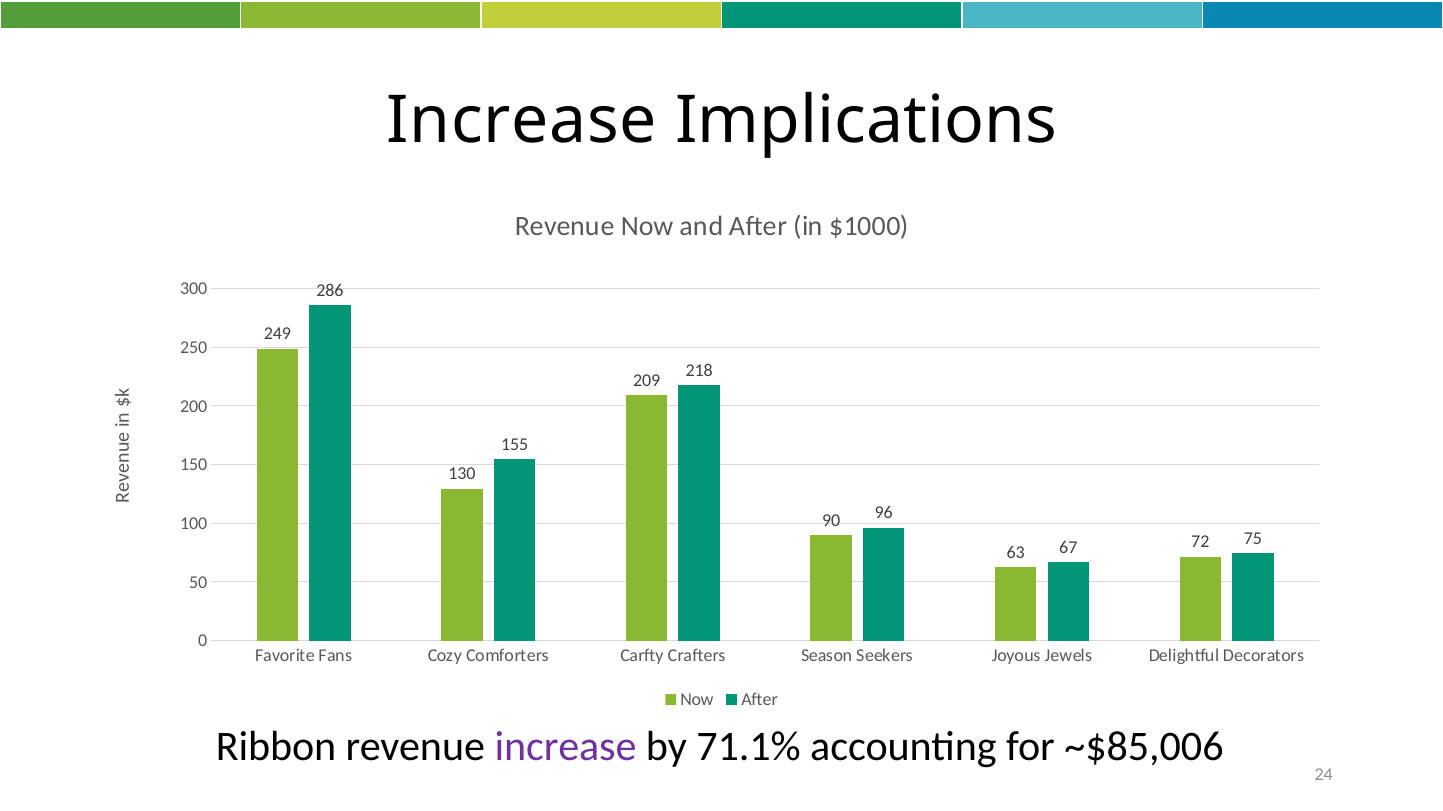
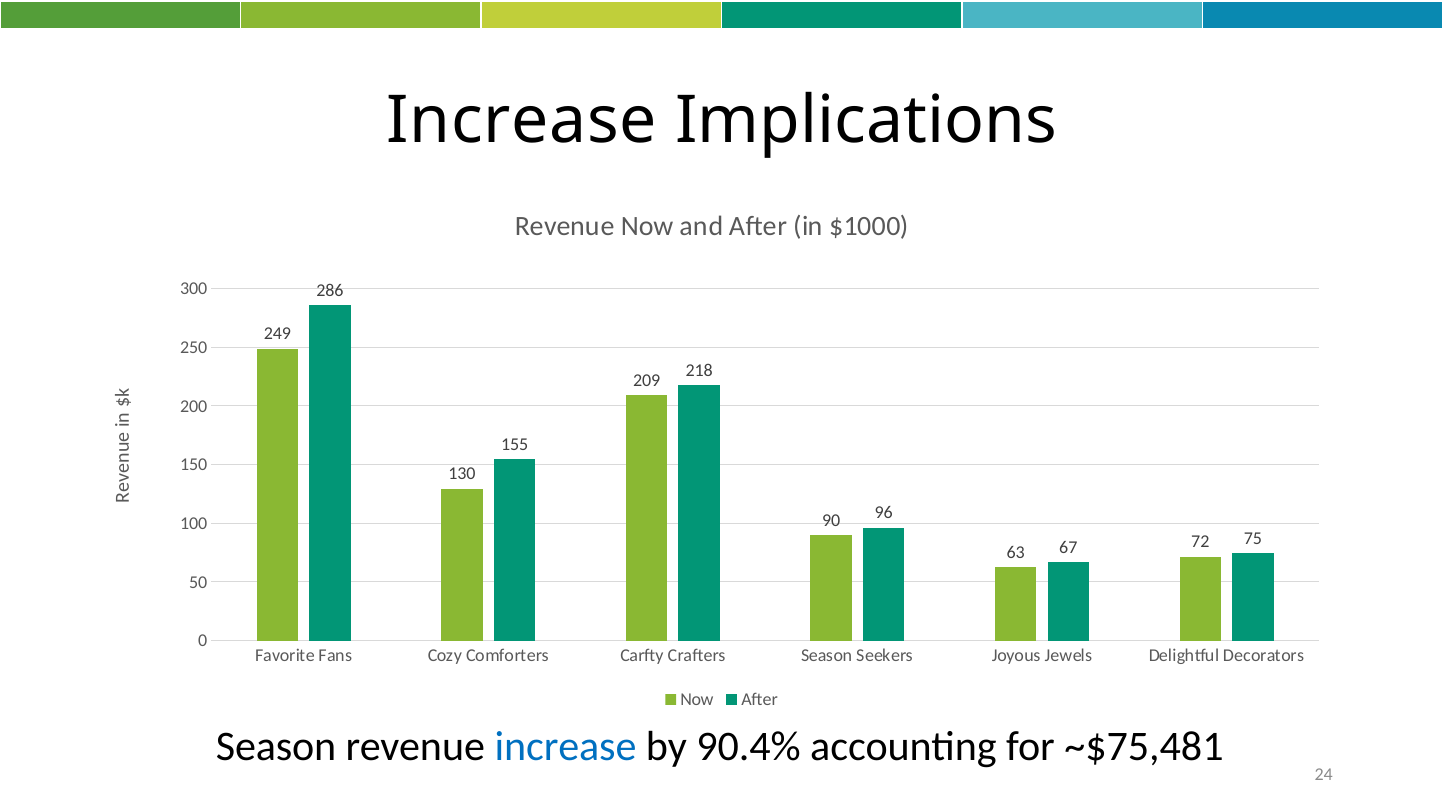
Ribbon at (276, 747): Ribbon -> Season
increase at (566, 747) colour: purple -> blue
71.1%: 71.1% -> 90.4%
~$85,006: ~$85,006 -> ~$75,481
